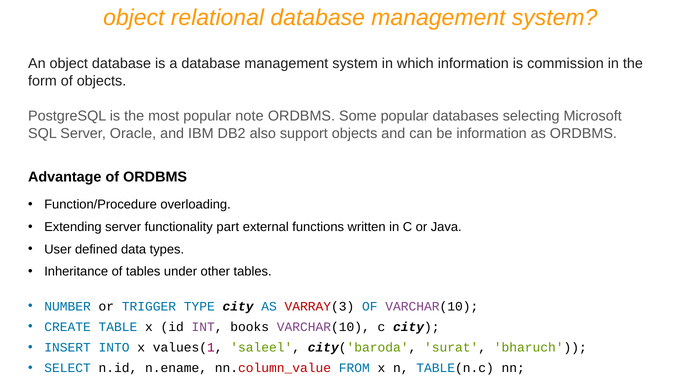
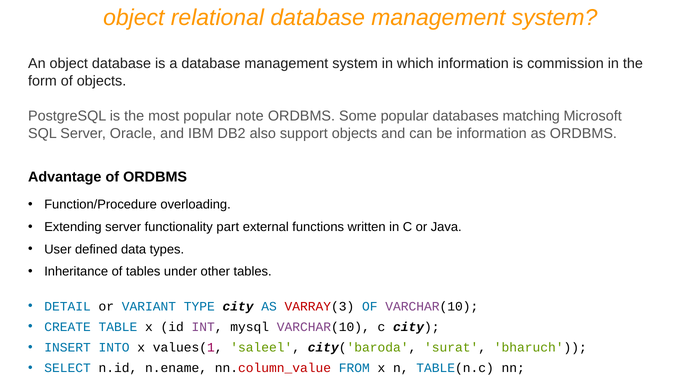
selecting: selecting -> matching
NUMBER: NUMBER -> DETAIL
TRIGGER: TRIGGER -> VARIANT
books: books -> mysql
